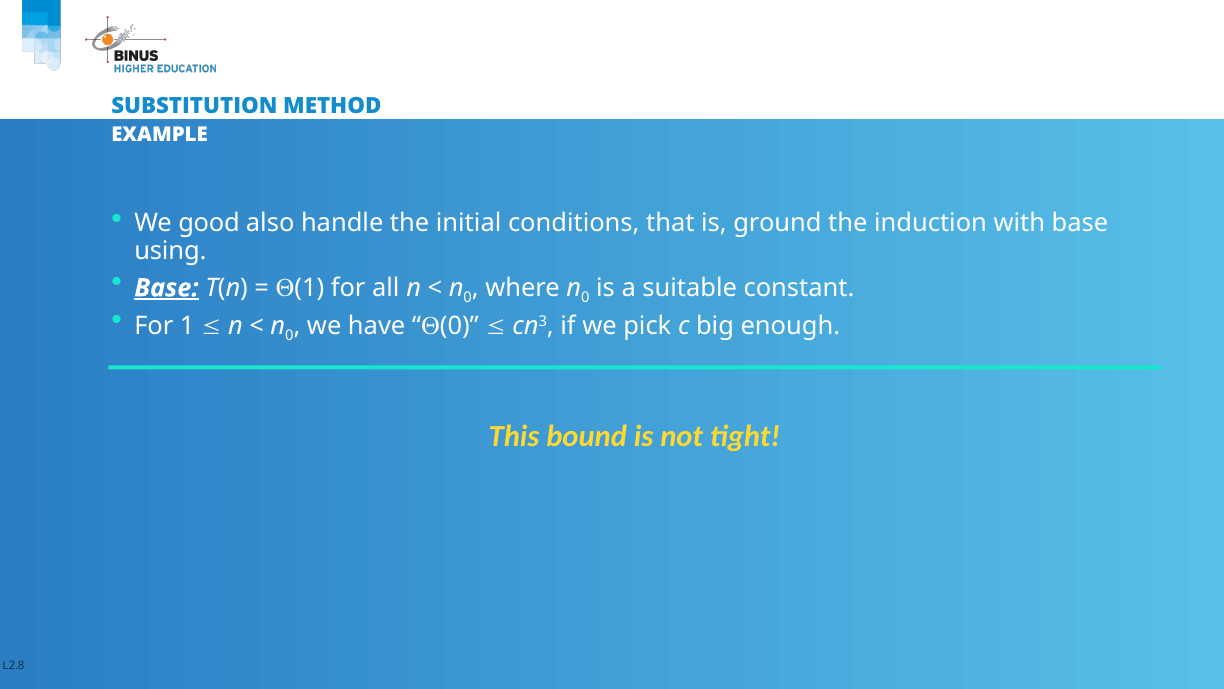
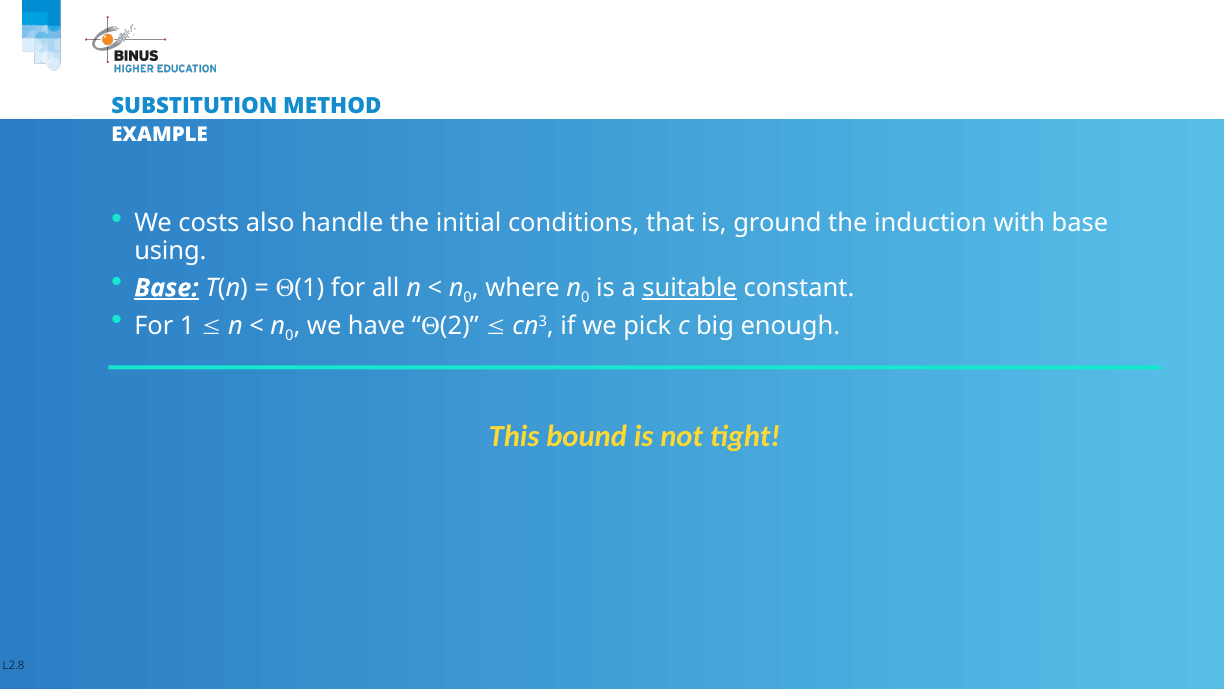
good: good -> costs
suitable underline: none -> present
0 at (459, 325): 0 -> 2
